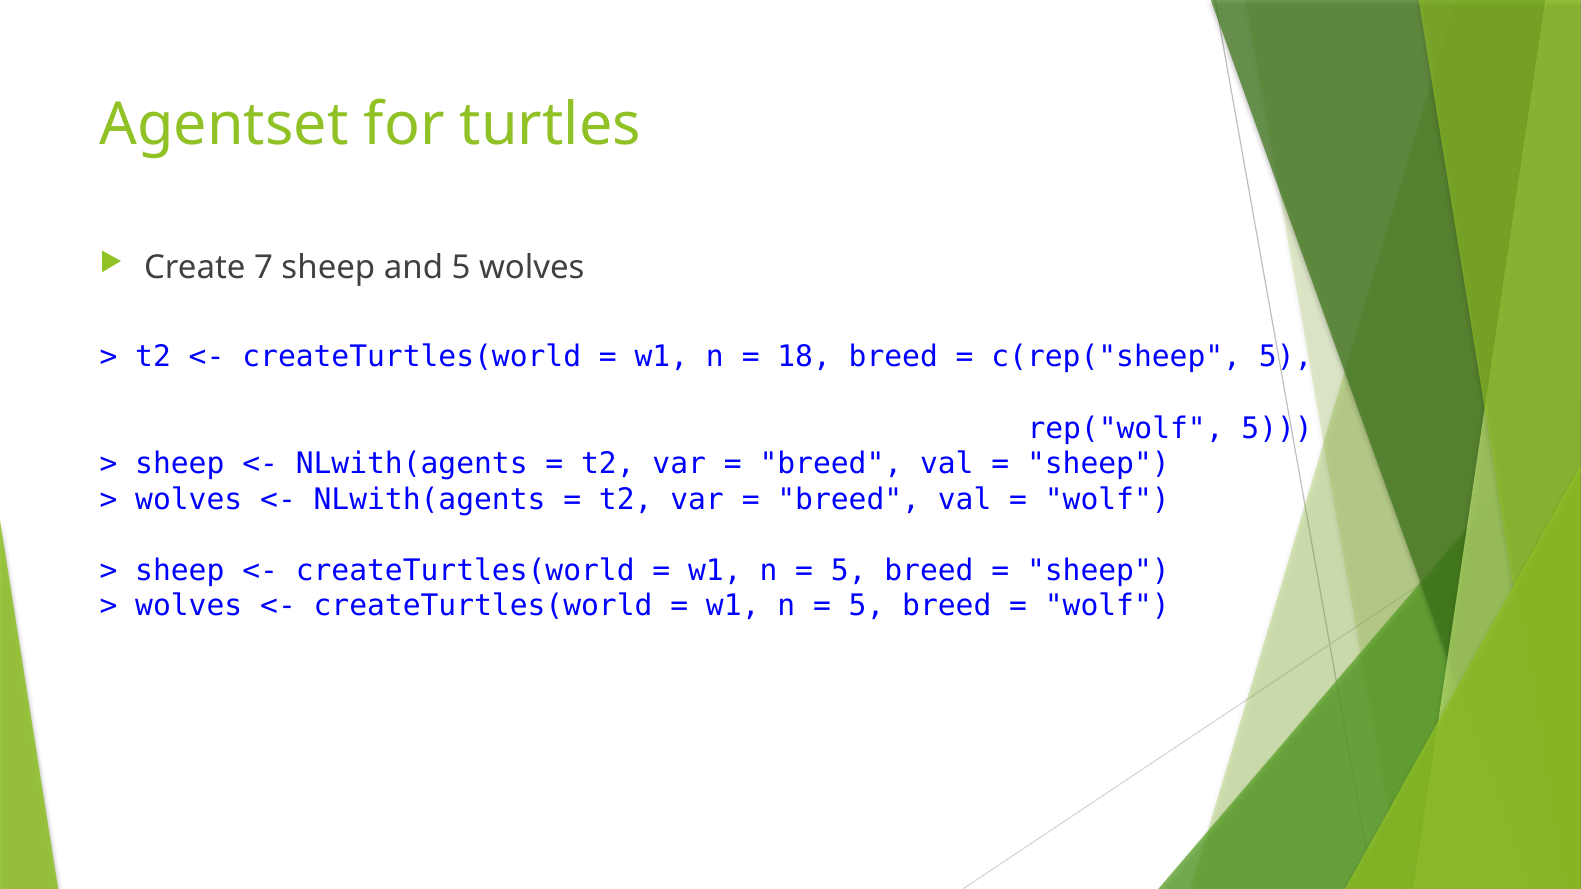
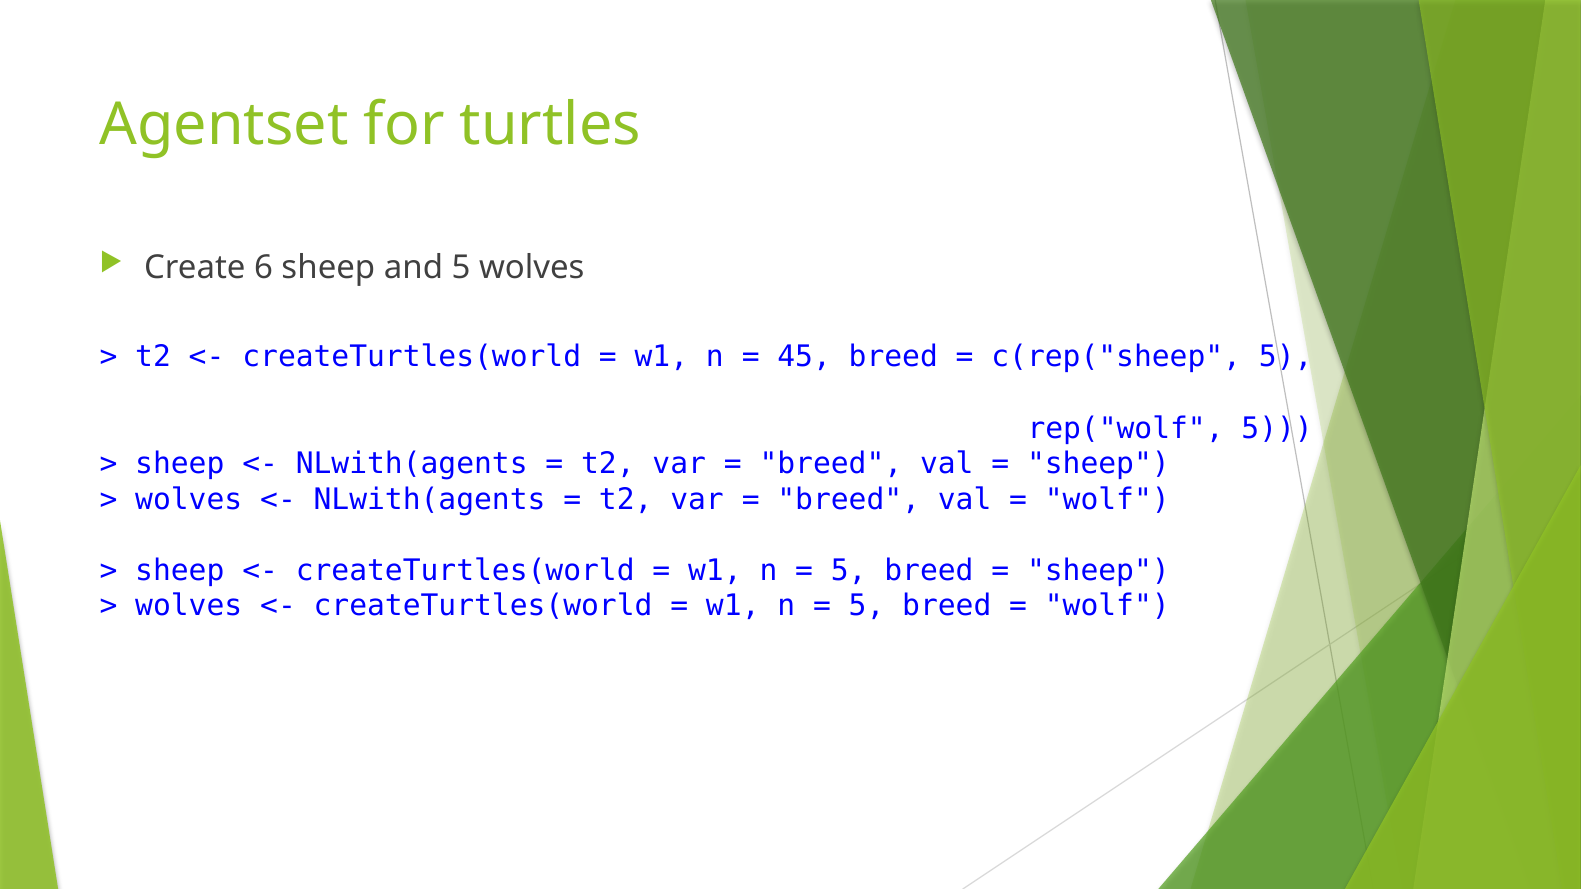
7: 7 -> 6
18: 18 -> 45
